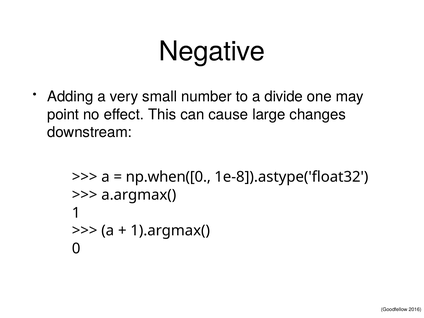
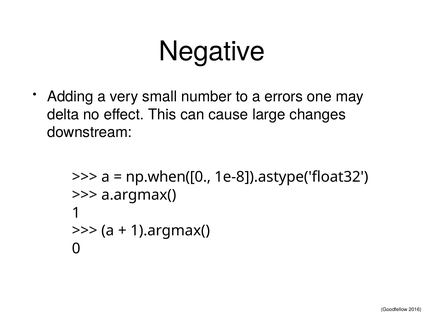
divide: divide -> errors
point: point -> delta
